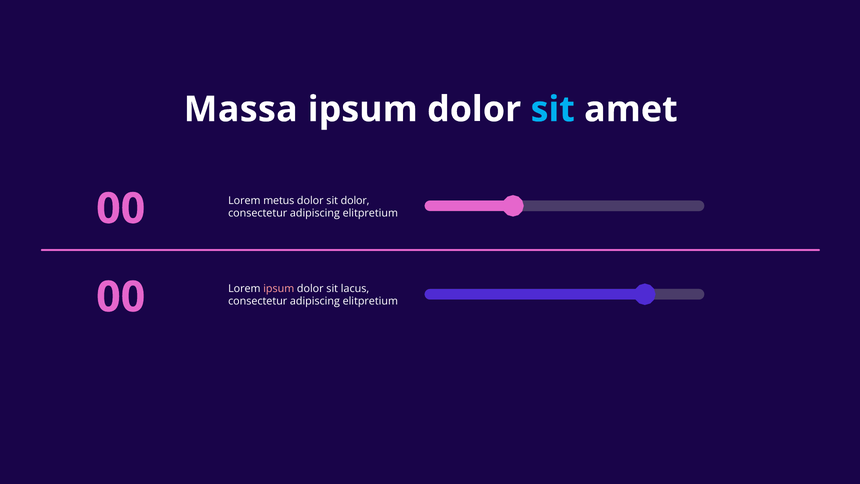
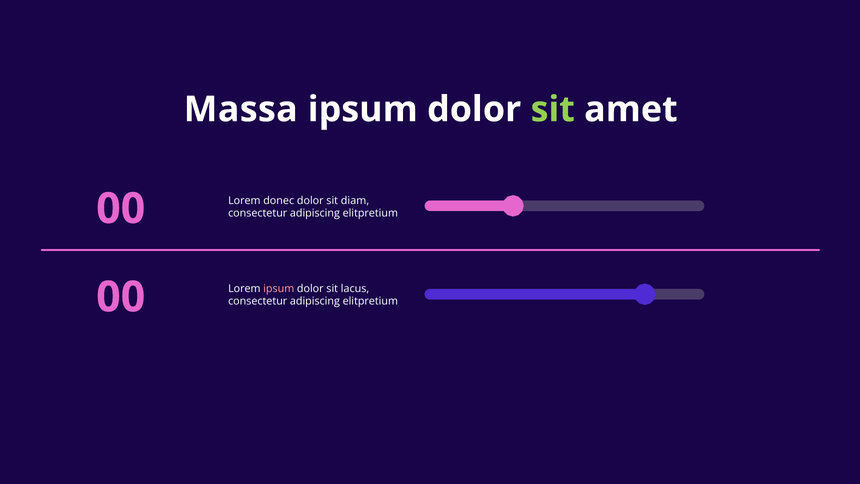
sit at (553, 109) colour: light blue -> light green
metus: metus -> donec
sit dolor: dolor -> diam
